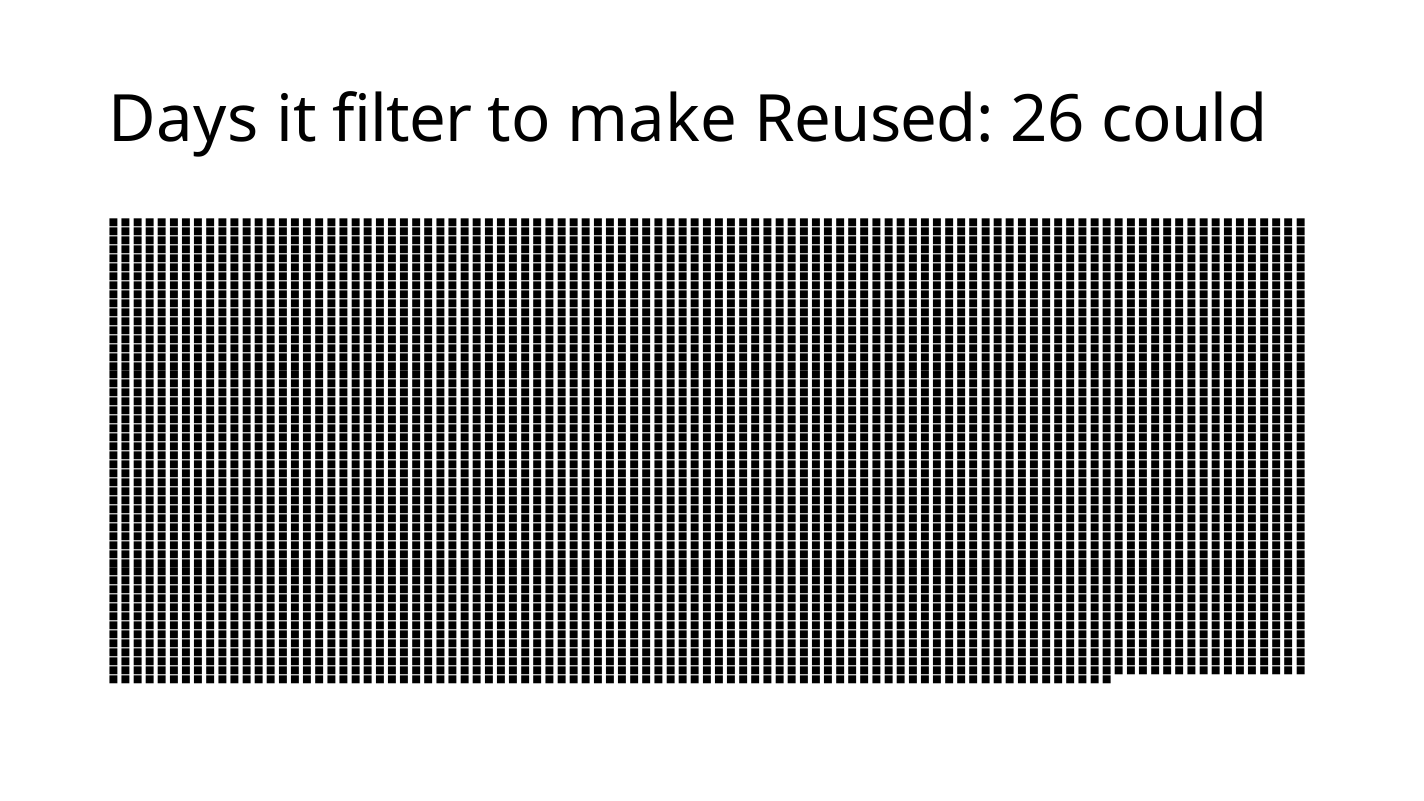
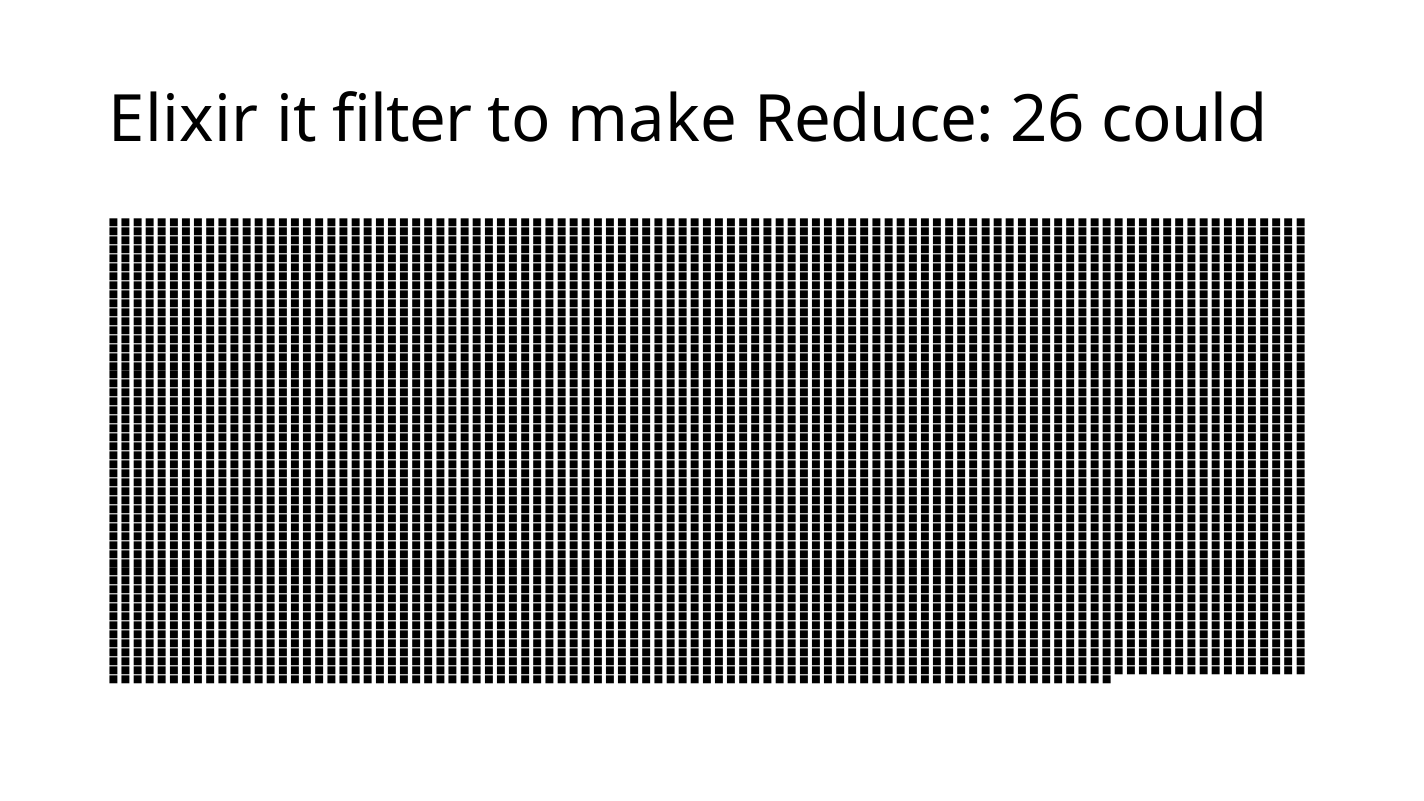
Days: Days -> Elixir
Reused: Reused -> Reduce
